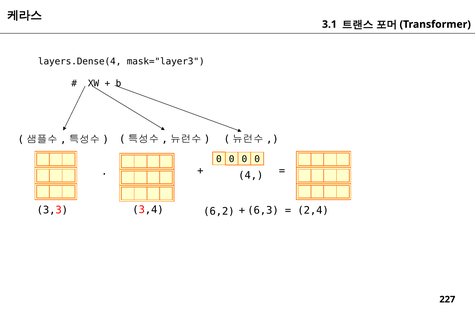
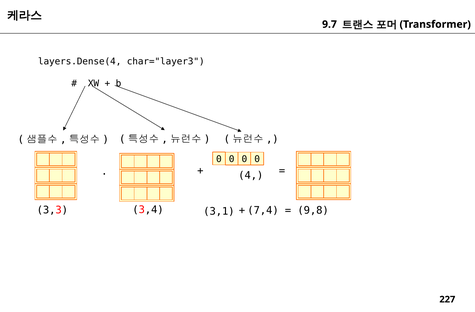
3.1: 3.1 -> 9.7
mask="layer3: mask="layer3 -> char="layer3
6,3: 6,3 -> 7,4
2,4: 2,4 -> 9,8
6,2: 6,2 -> 3,1
